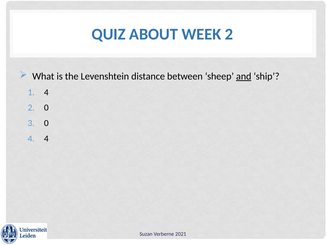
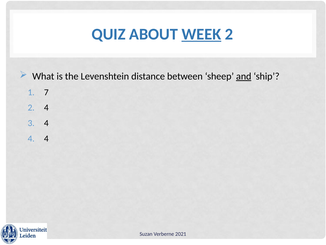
WEEK underline: none -> present
1 4: 4 -> 7
2 0: 0 -> 4
3 0: 0 -> 4
